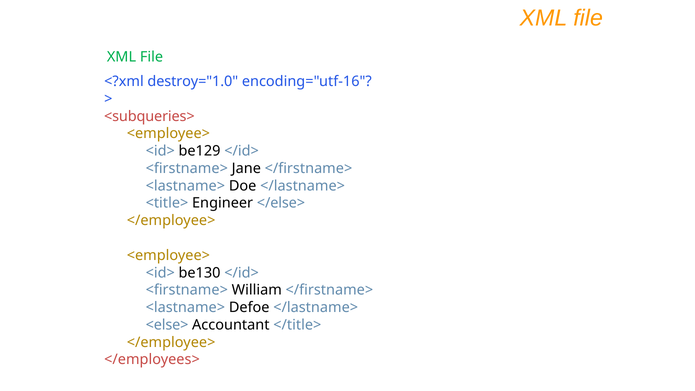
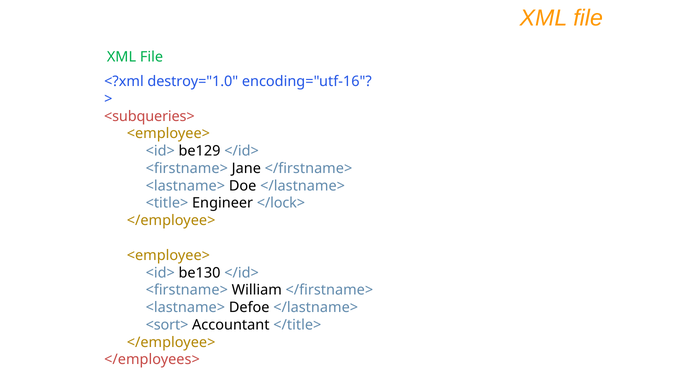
</else>: </else> -> </lock>
<else>: <else> -> <sort>
